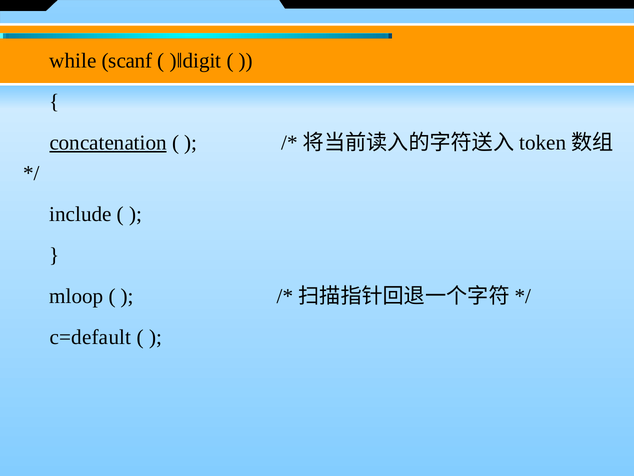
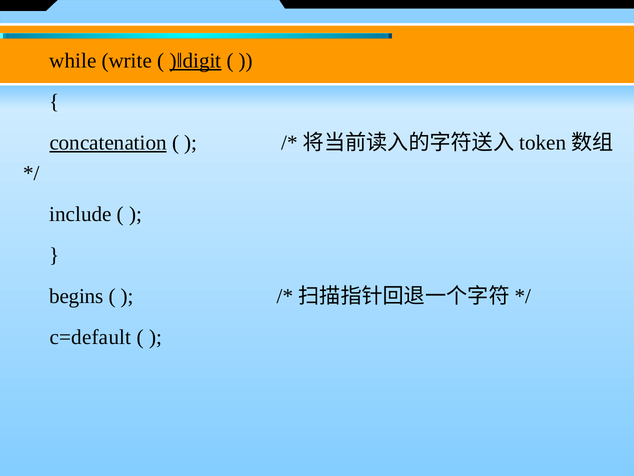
scanf: scanf -> write
)‖digit underline: none -> present
mloop: mloop -> begins
